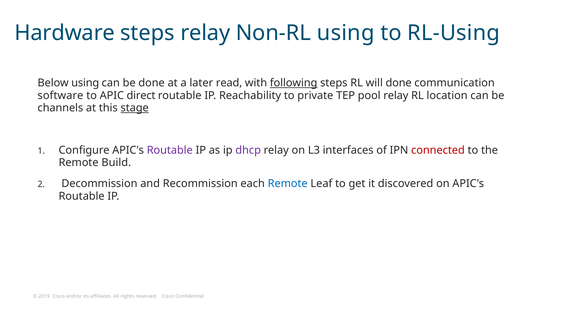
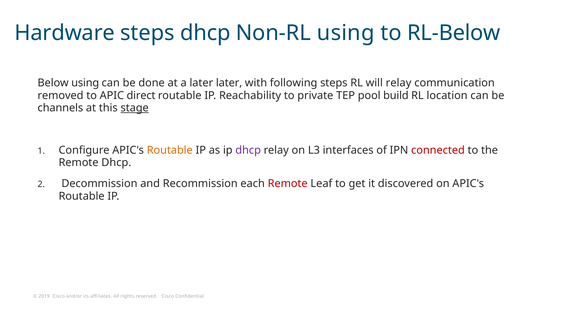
steps relay: relay -> dhcp
RL-Using: RL-Using -> RL-Below
later read: read -> later
following underline: present -> none
will done: done -> relay
software: software -> removed
pool relay: relay -> build
Routable at (170, 150) colour: purple -> orange
Remote Build: Build -> Dhcp
Remote at (288, 184) colour: blue -> red
